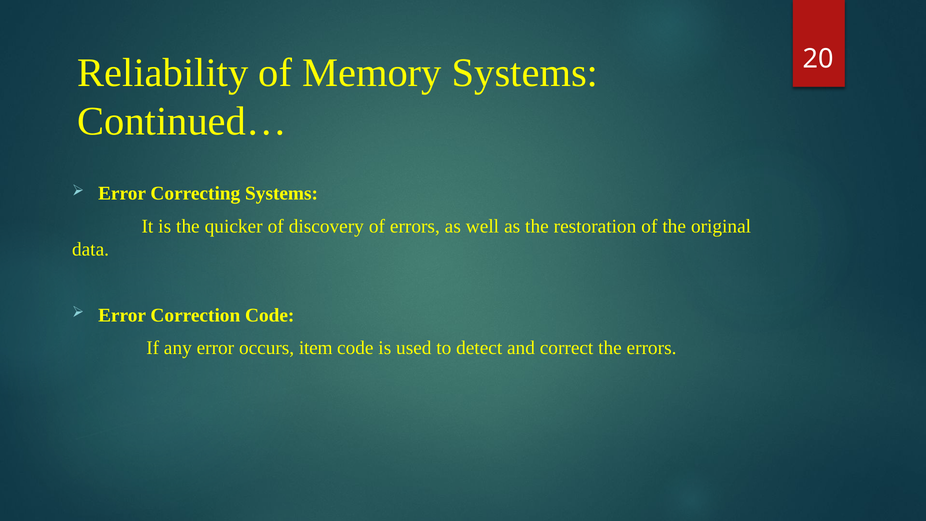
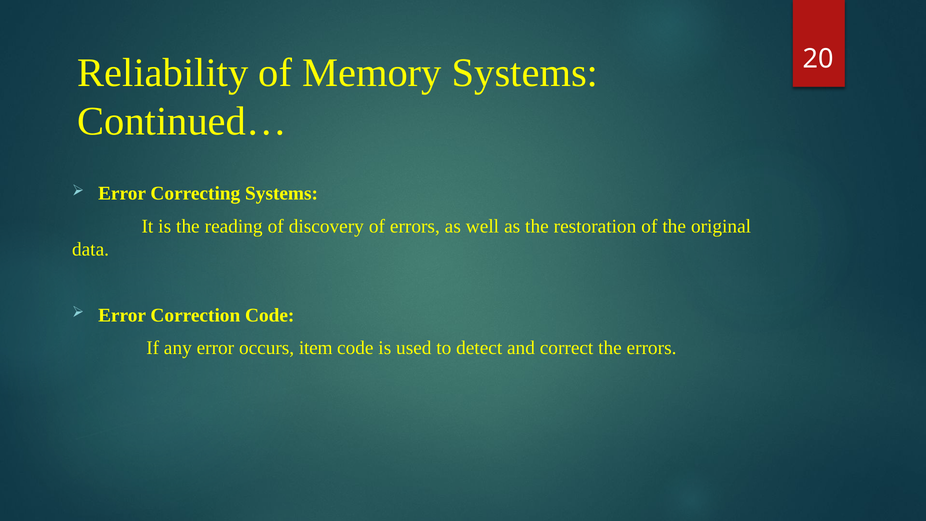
quicker: quicker -> reading
